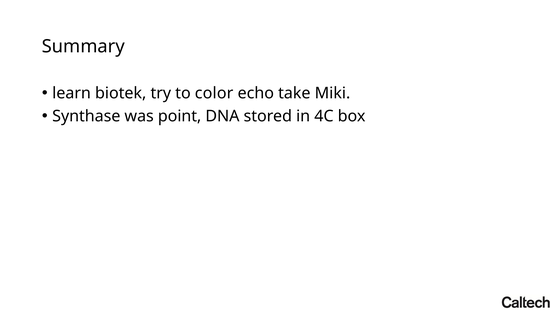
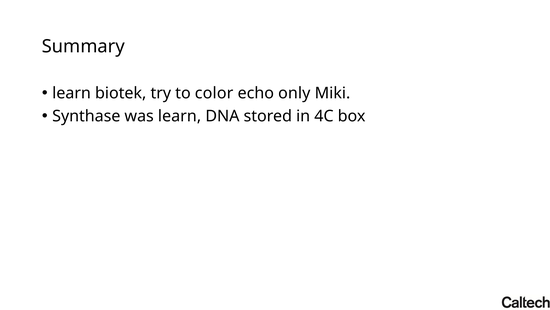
take: take -> only
was point: point -> learn
